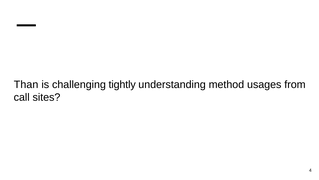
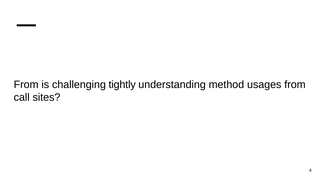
Than at (26, 84): Than -> From
